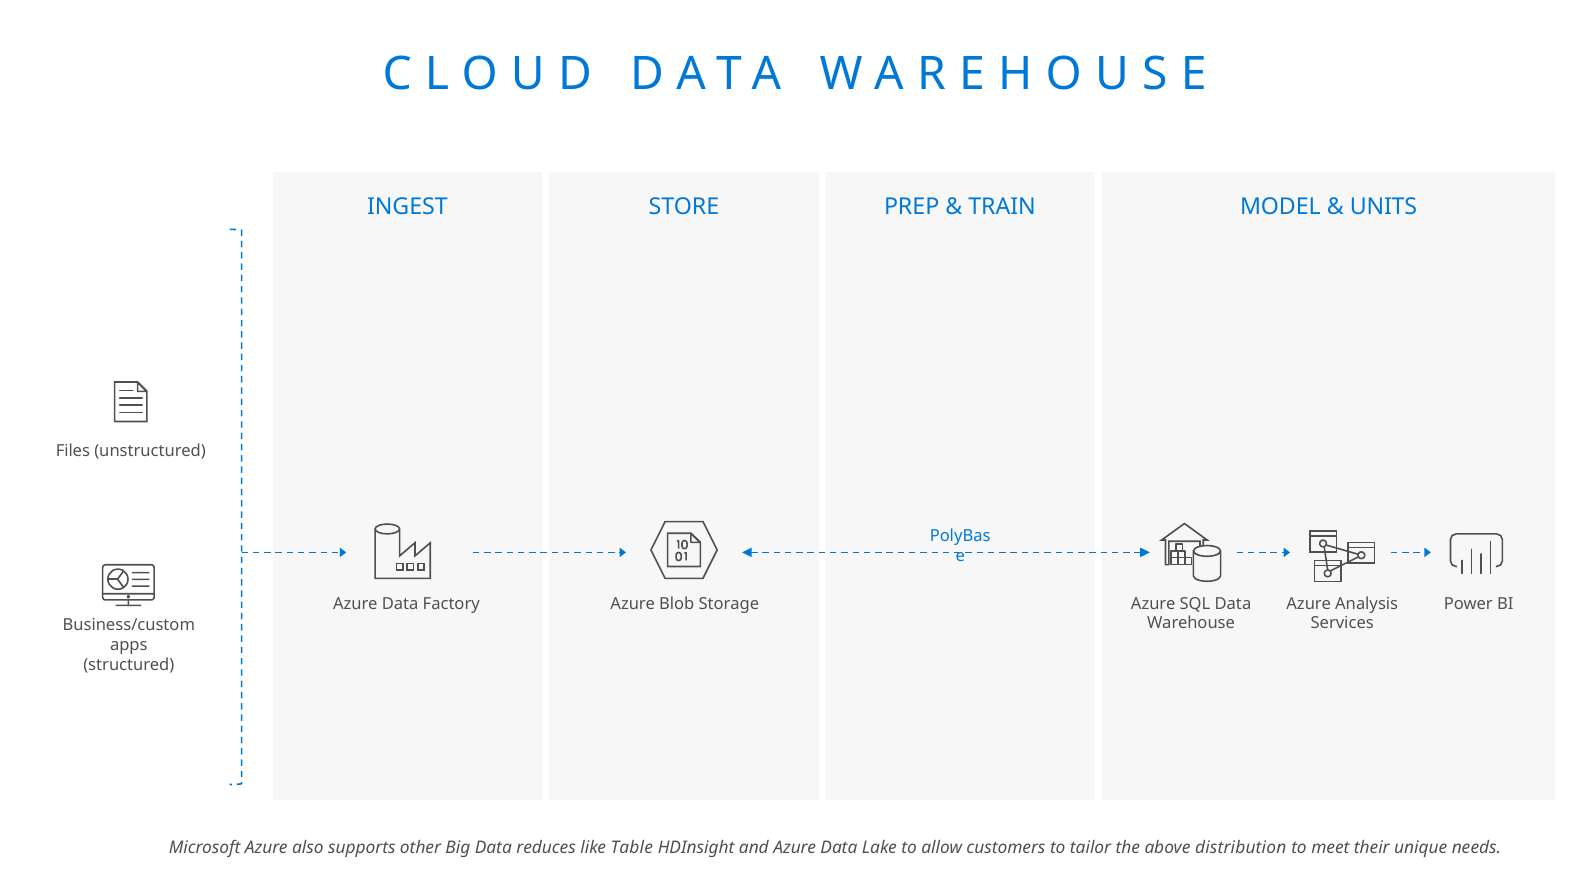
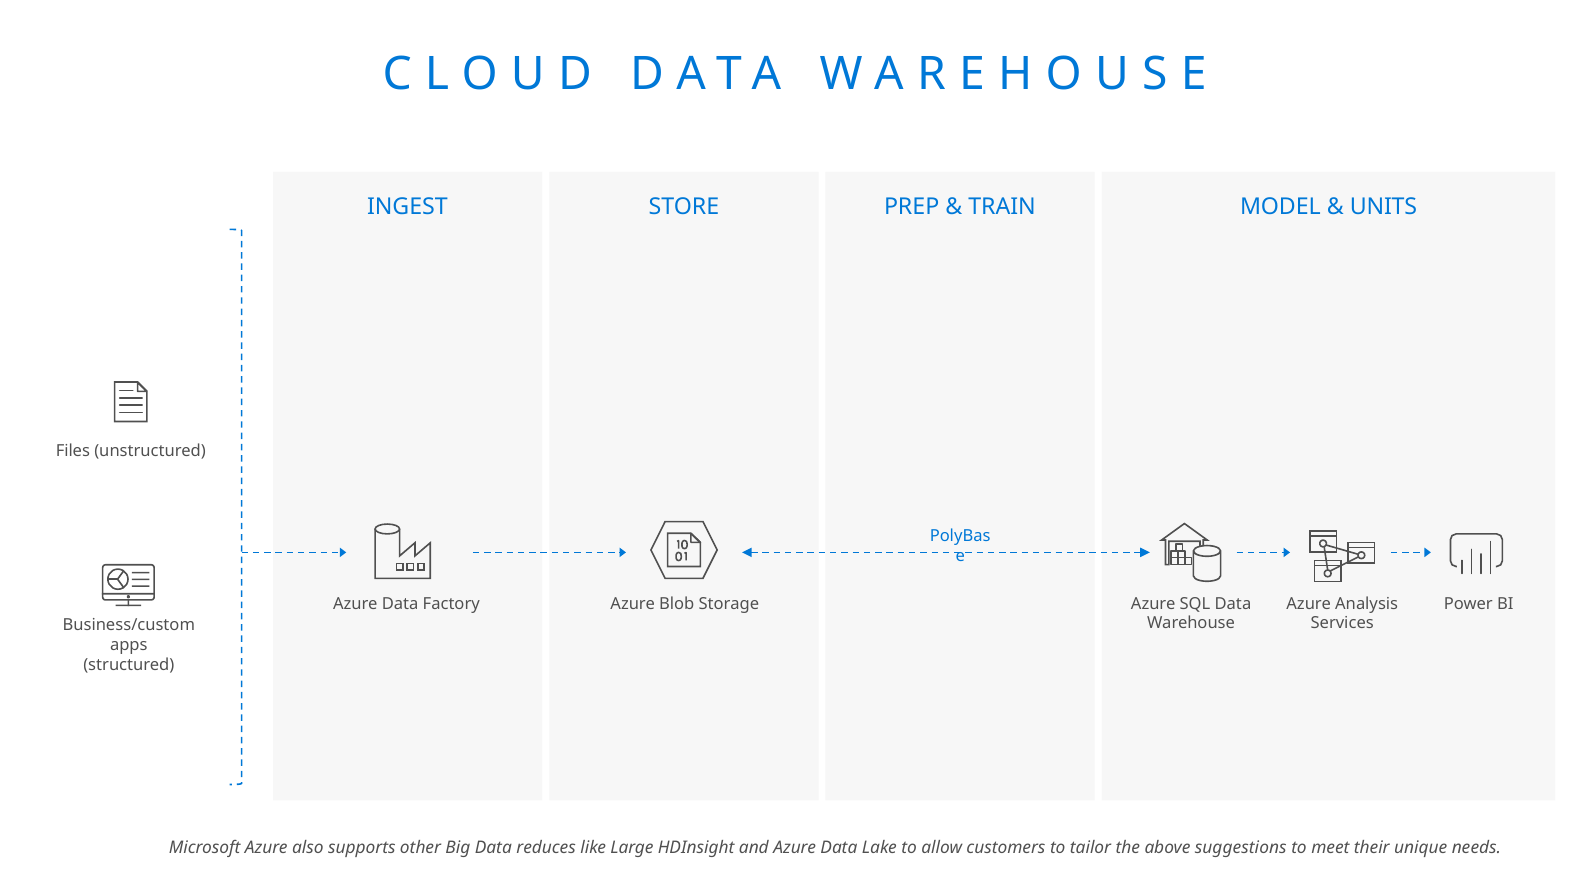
Table: Table -> Large
distribution: distribution -> suggestions
